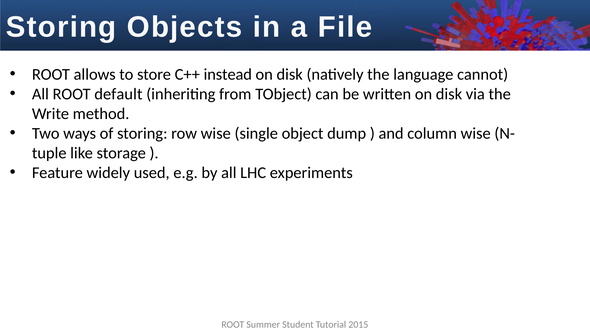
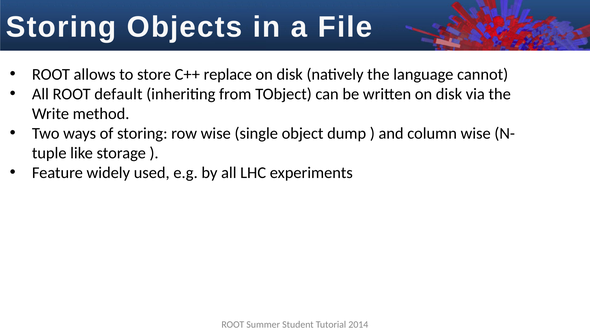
instead: instead -> replace
2015: 2015 -> 2014
